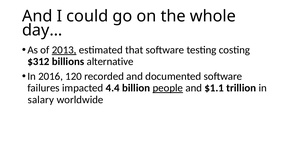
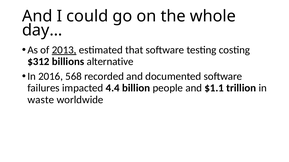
120: 120 -> 568
people underline: present -> none
salary: salary -> waste
